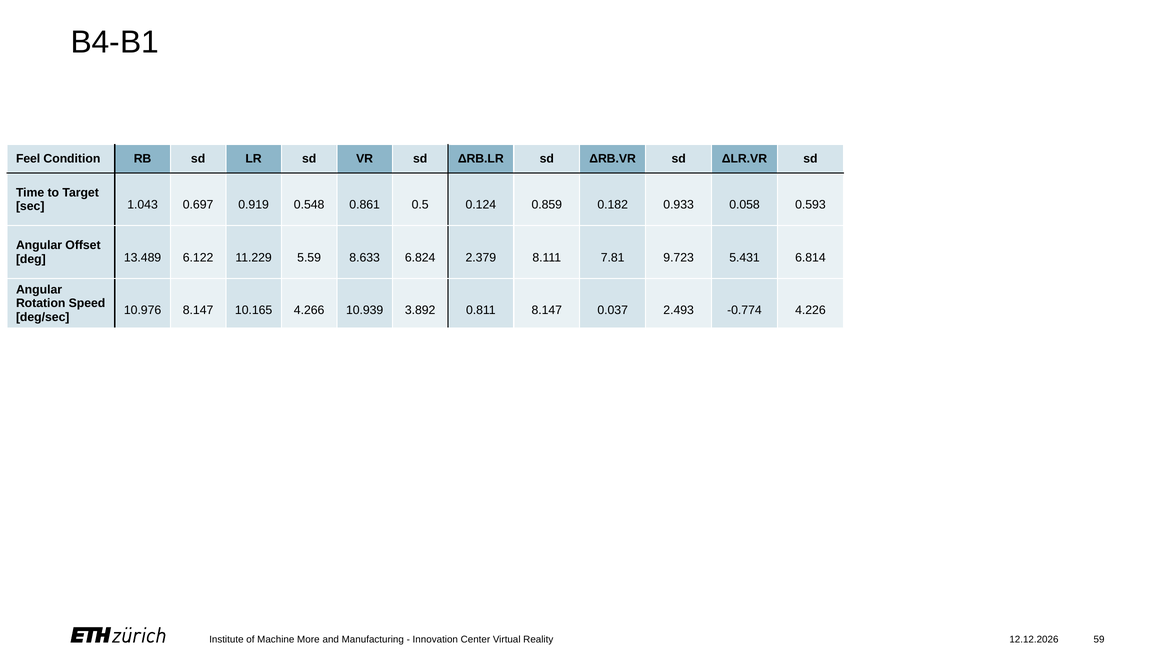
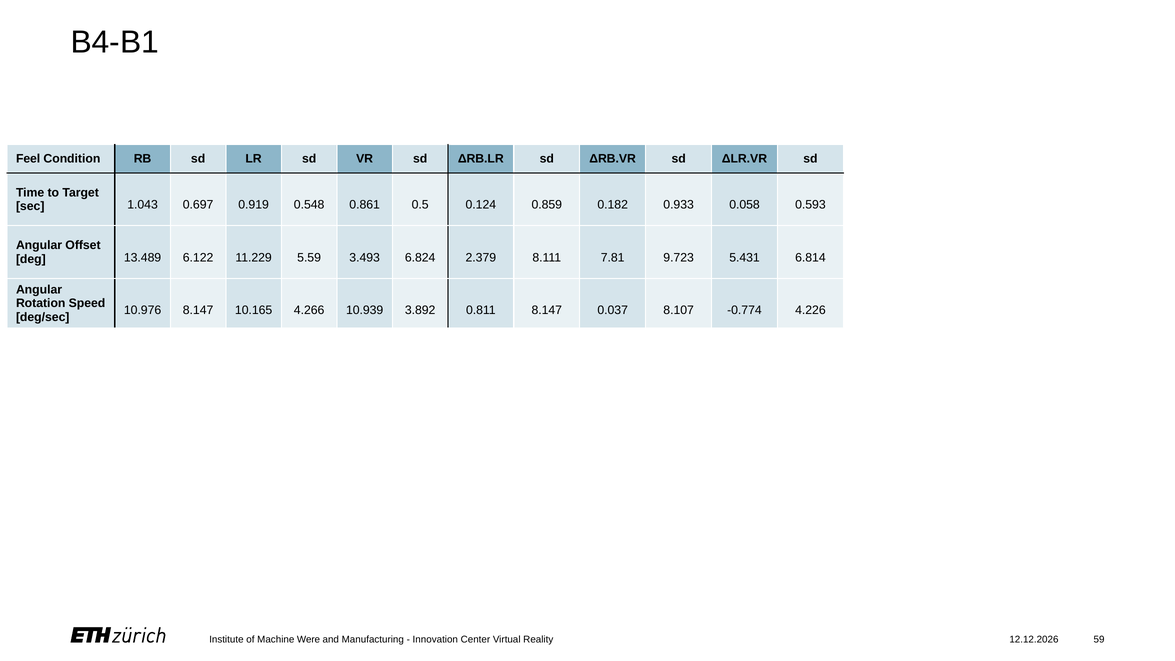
8.633: 8.633 -> 3.493
2.493: 2.493 -> 8.107
More: More -> Were
